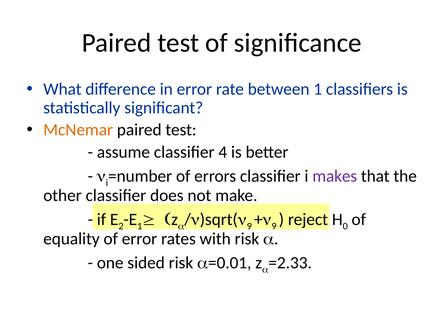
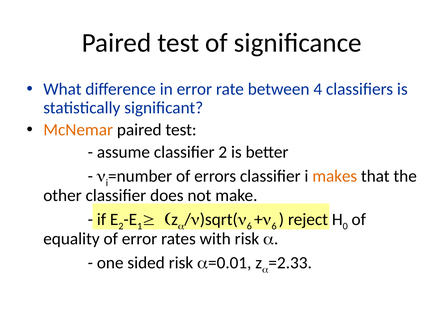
between 1: 1 -> 4
classifier 4: 4 -> 2
makes colour: purple -> orange
9 at (249, 226): 9 -> 6
9 at (274, 226): 9 -> 6
